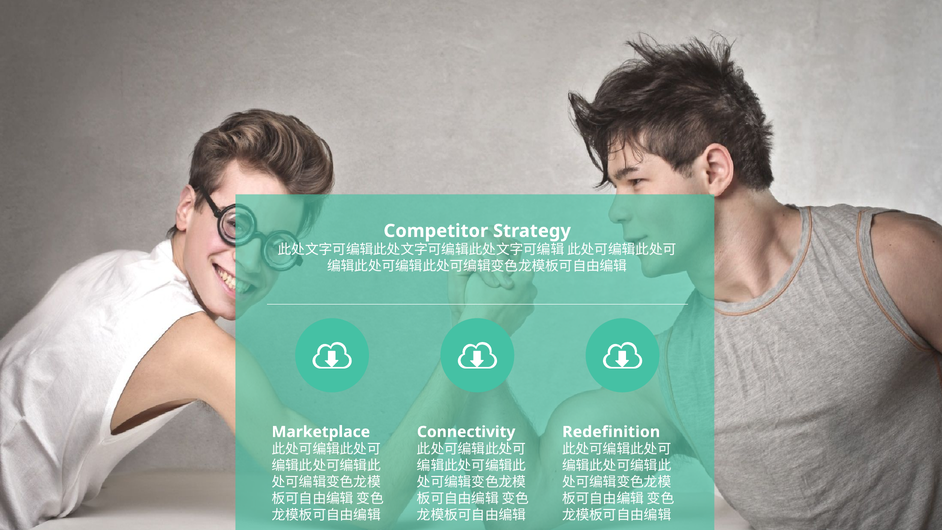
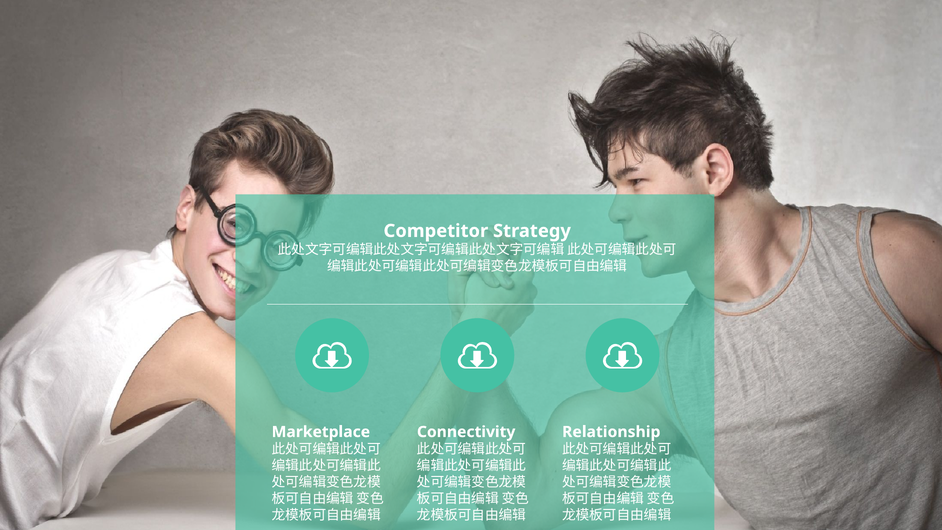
Redefinition: Redefinition -> Relationship
